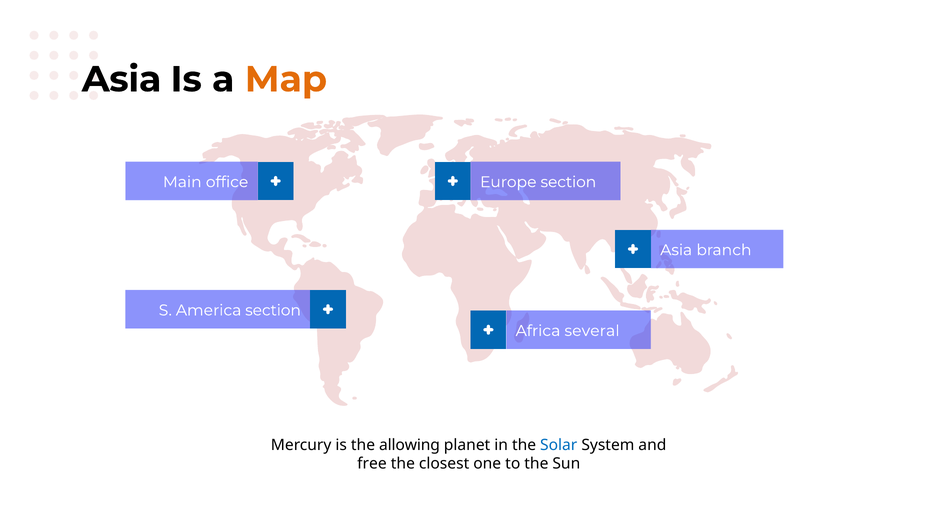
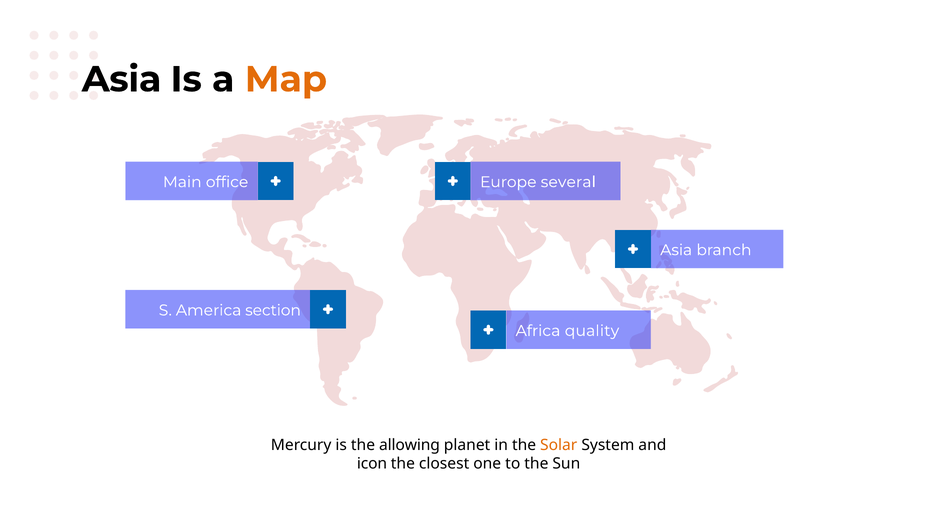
Europe section: section -> several
several: several -> quality
Solar colour: blue -> orange
free: free -> icon
